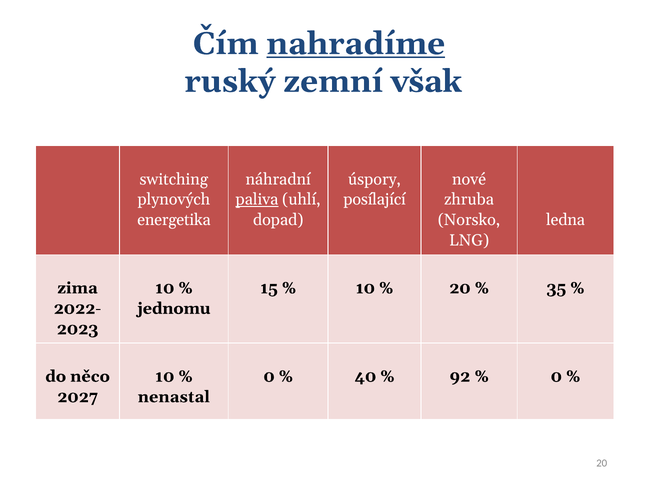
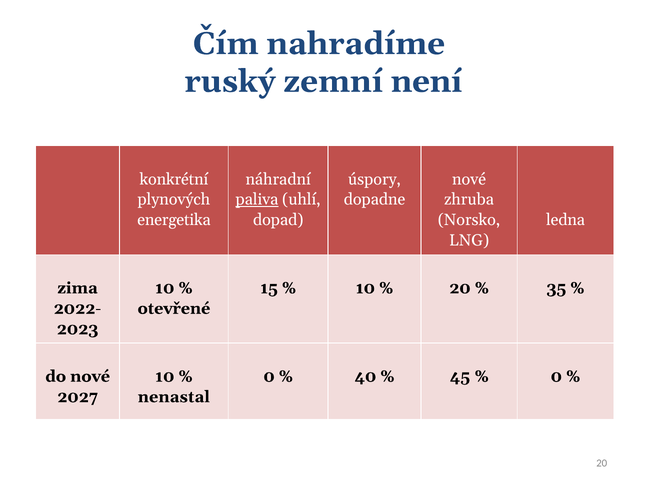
nahradíme underline: present -> none
však: však -> není
switching: switching -> konkrétní
posílající: posílající -> dopadne
jednomu: jednomu -> otevřené
do něco: něco -> nové
92: 92 -> 45
